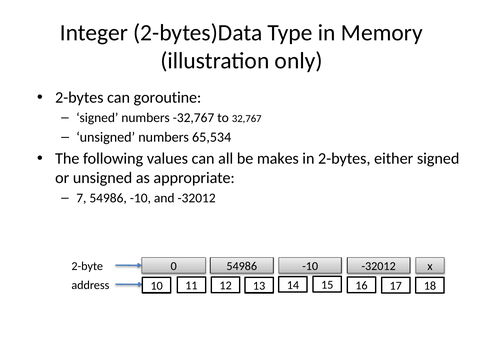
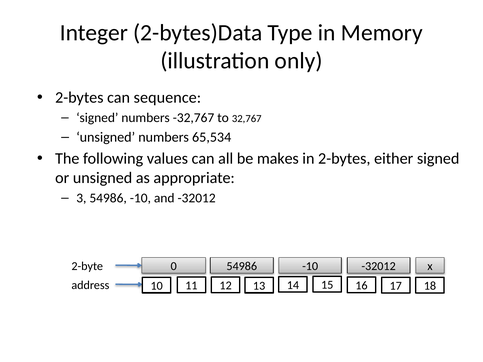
goroutine: goroutine -> sequence
7: 7 -> 3
